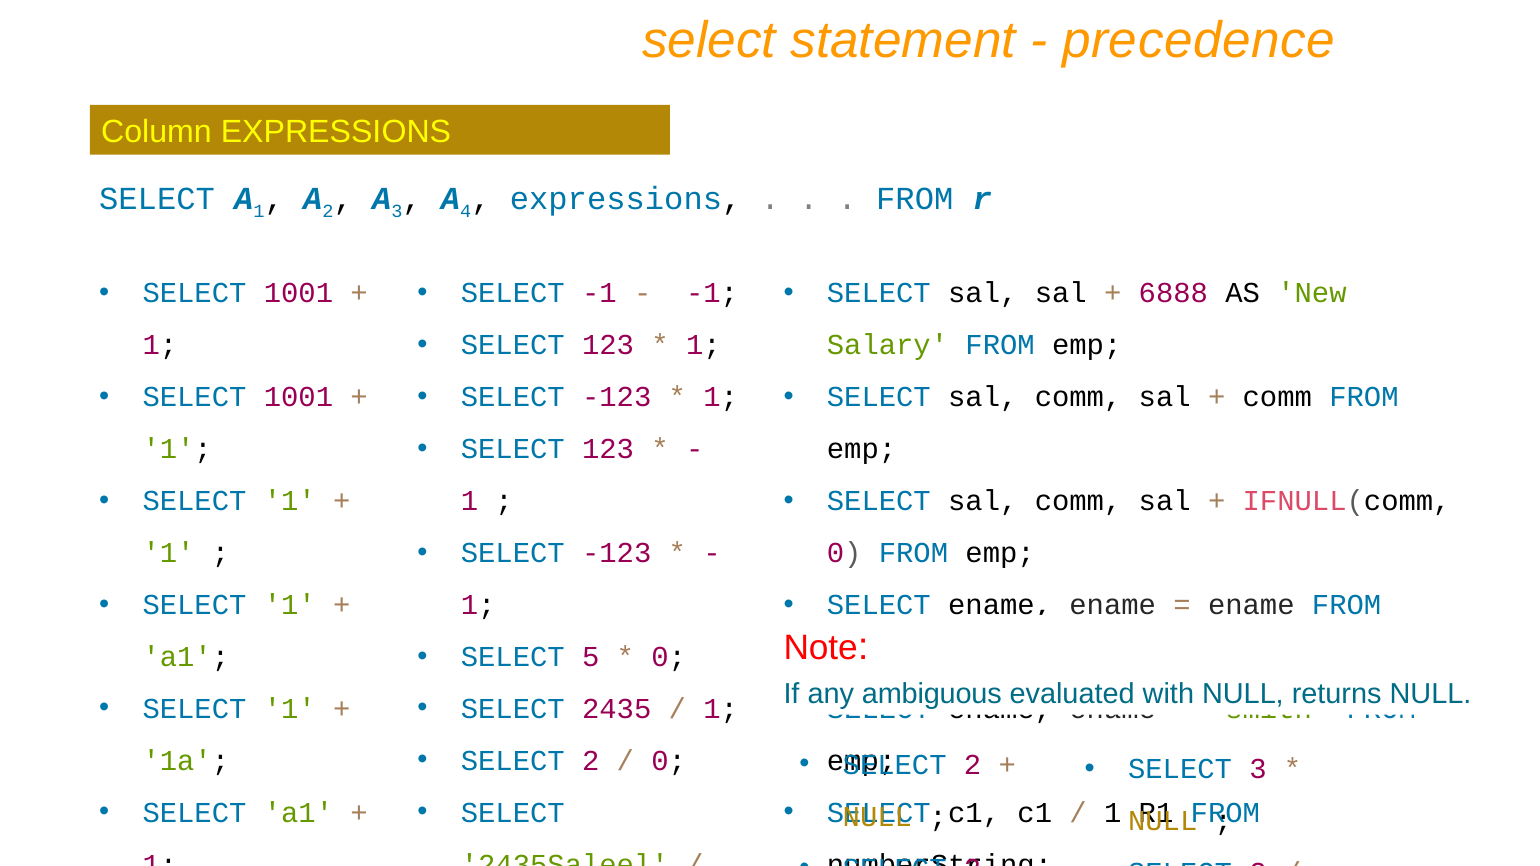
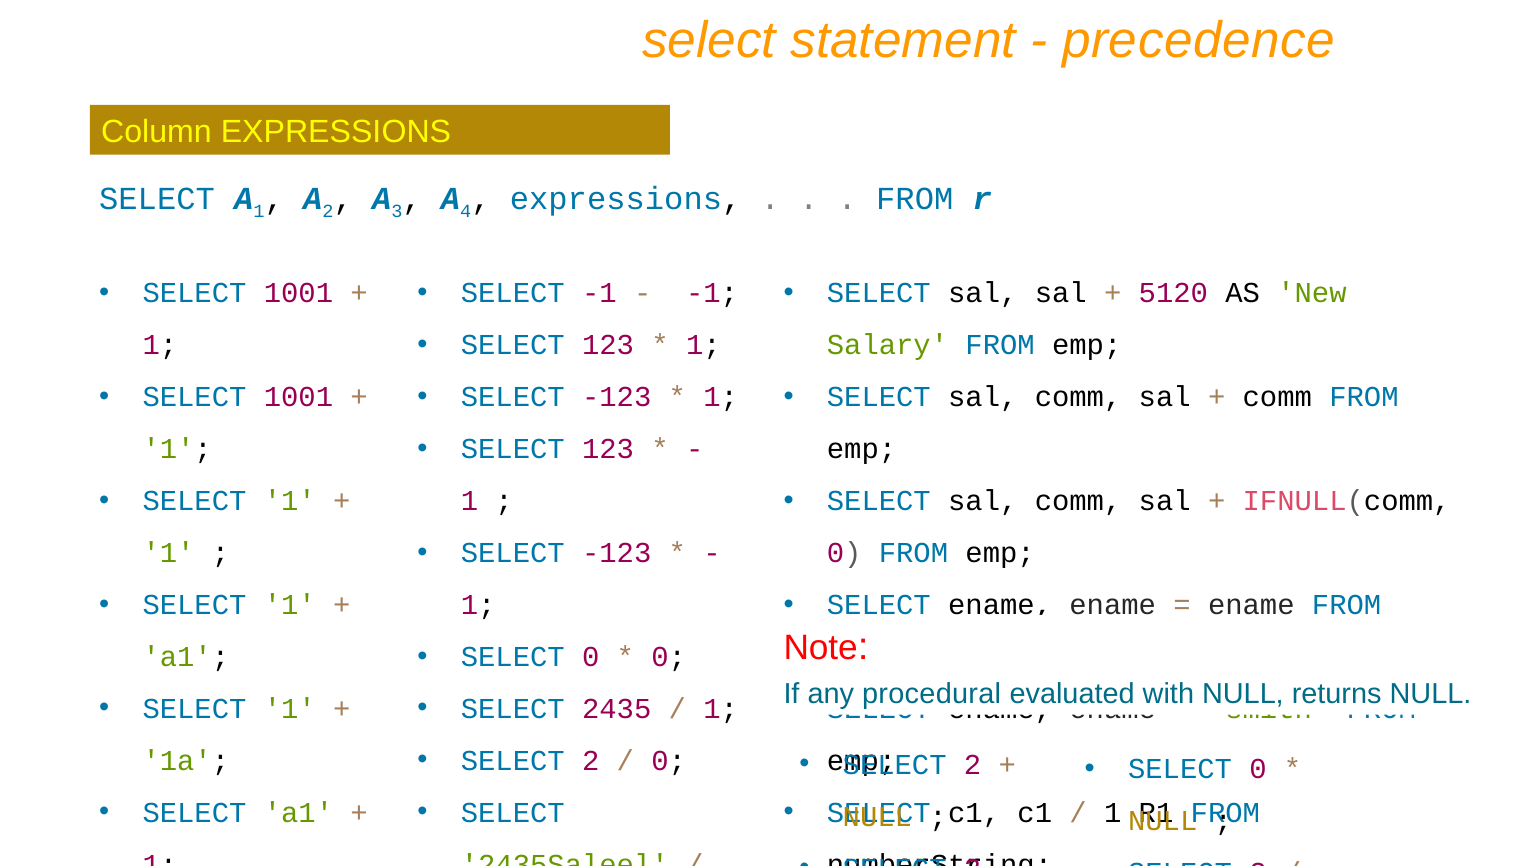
6888: 6888 -> 5120
5 at (591, 657): 5 -> 0
ambiguous: ambiguous -> procedural
3 at (1258, 770): 3 -> 0
